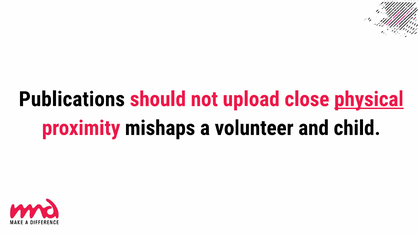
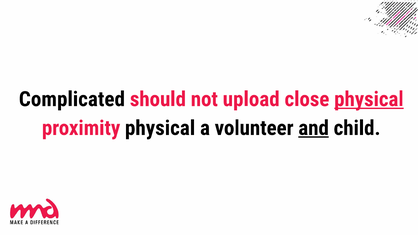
Publications: Publications -> Complicated
proximity mishaps: mishaps -> physical
and underline: none -> present
